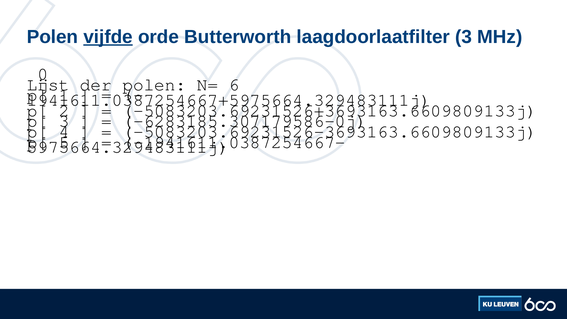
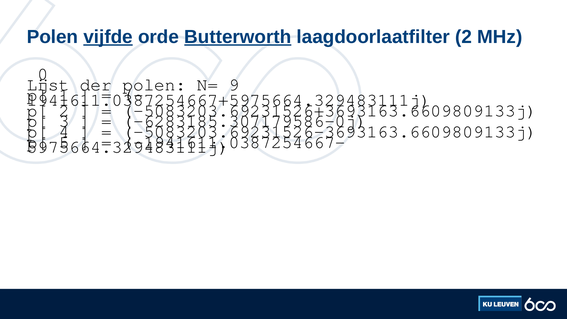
Butterworth underline: none -> present
laagdoorlaatfilter 3: 3 -> 2
6: 6 -> 9
